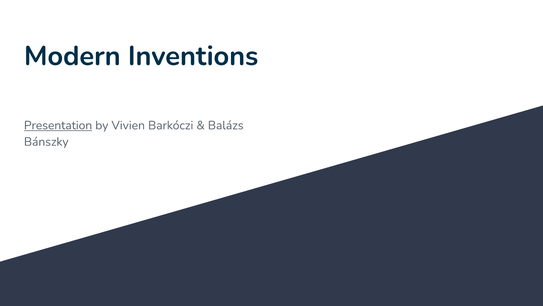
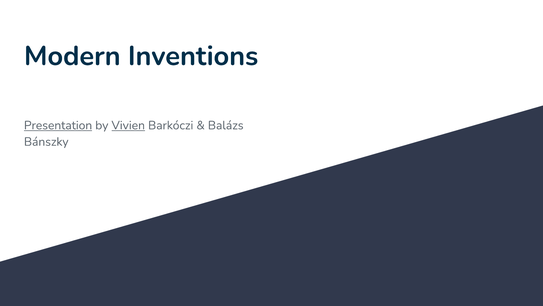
Vivien underline: none -> present
